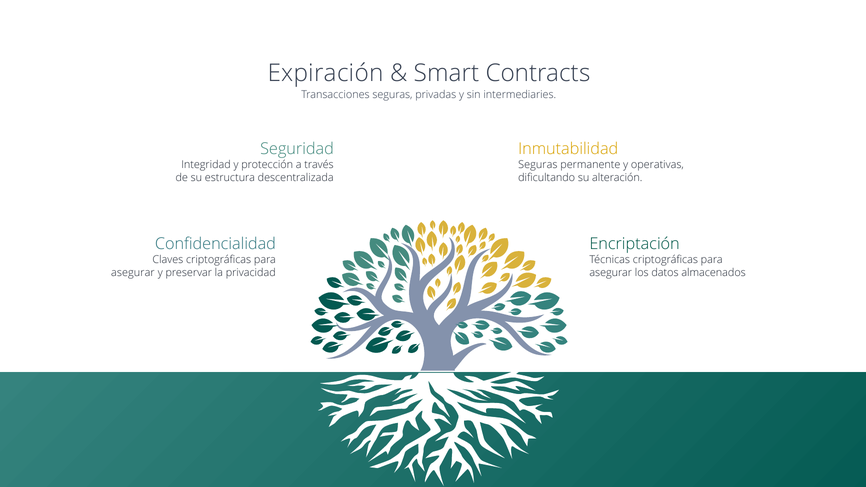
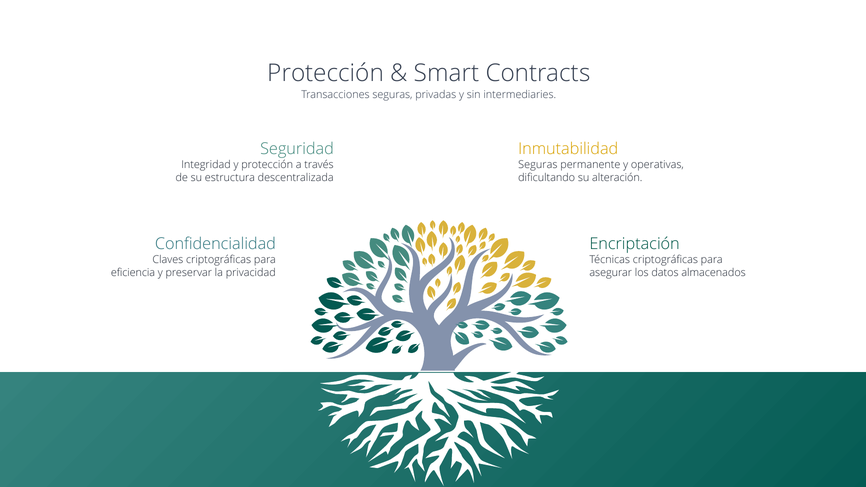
Expiración at (326, 73): Expiración -> Protección
asegurar at (133, 273): asegurar -> eficiencia
